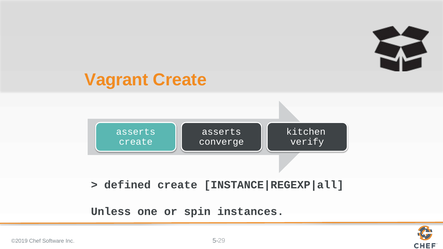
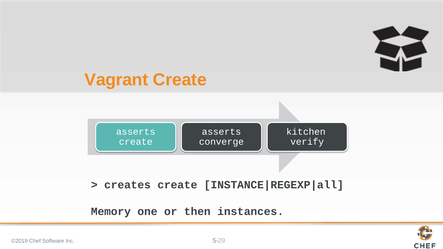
defined: defined -> creates
Unless: Unless -> Memory
spin: spin -> then
